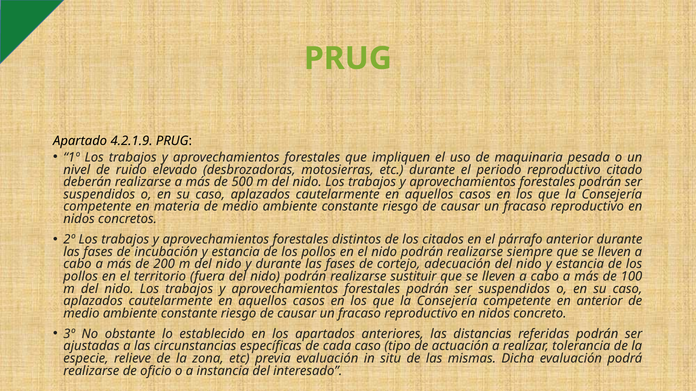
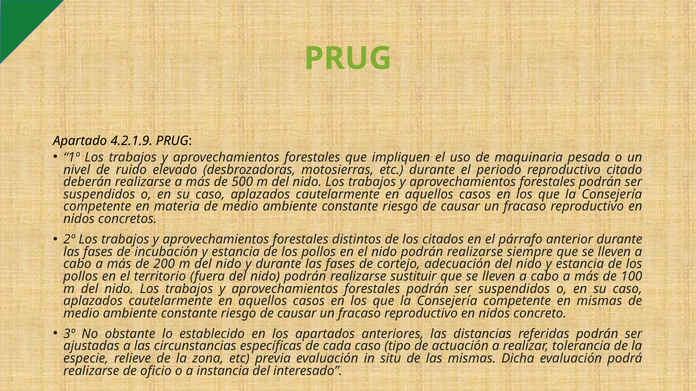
en anterior: anterior -> mismas
